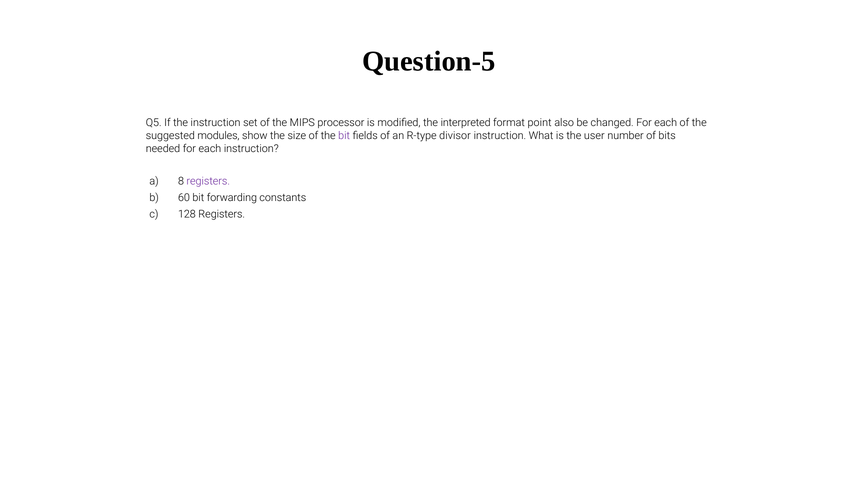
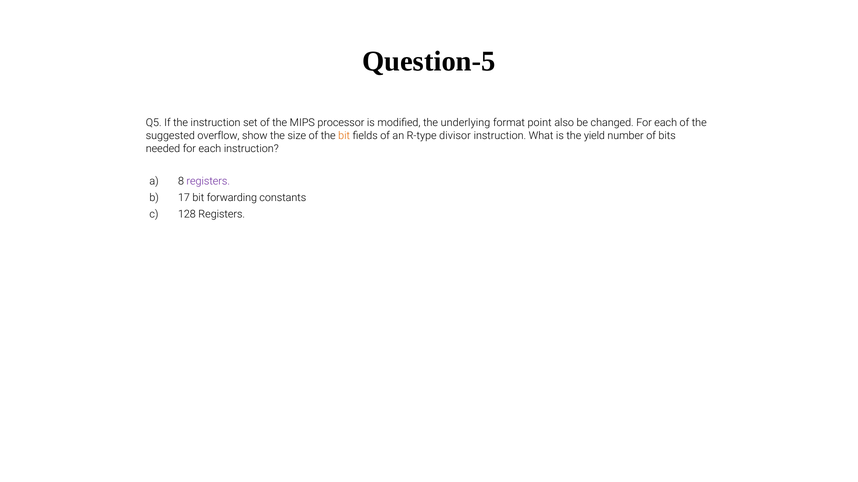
interpreted: interpreted -> underlying
modules: modules -> overflow
bit at (344, 136) colour: purple -> orange
user: user -> yield
60: 60 -> 17
